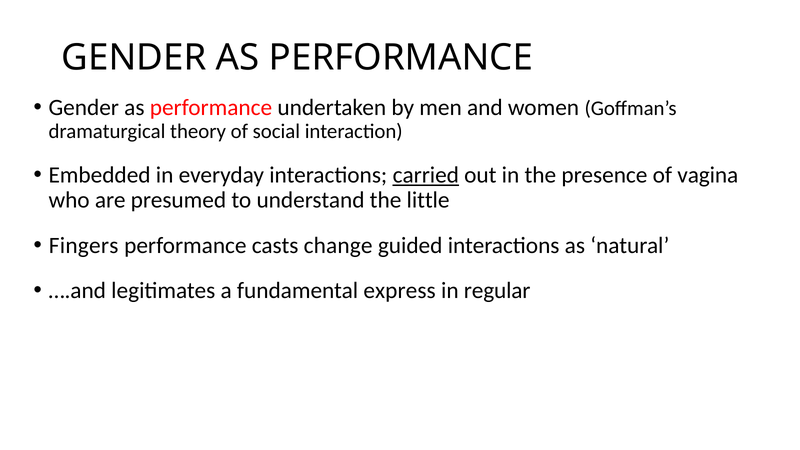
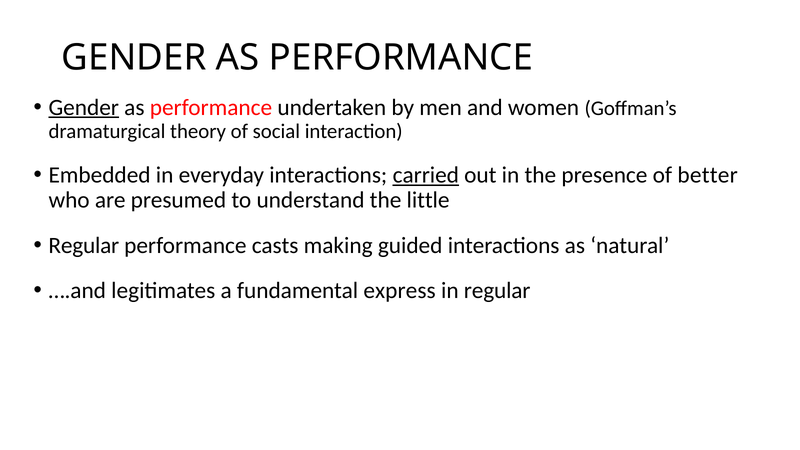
Gender at (84, 107) underline: none -> present
vagina: vagina -> better
Fingers at (84, 245): Fingers -> Regular
change: change -> making
